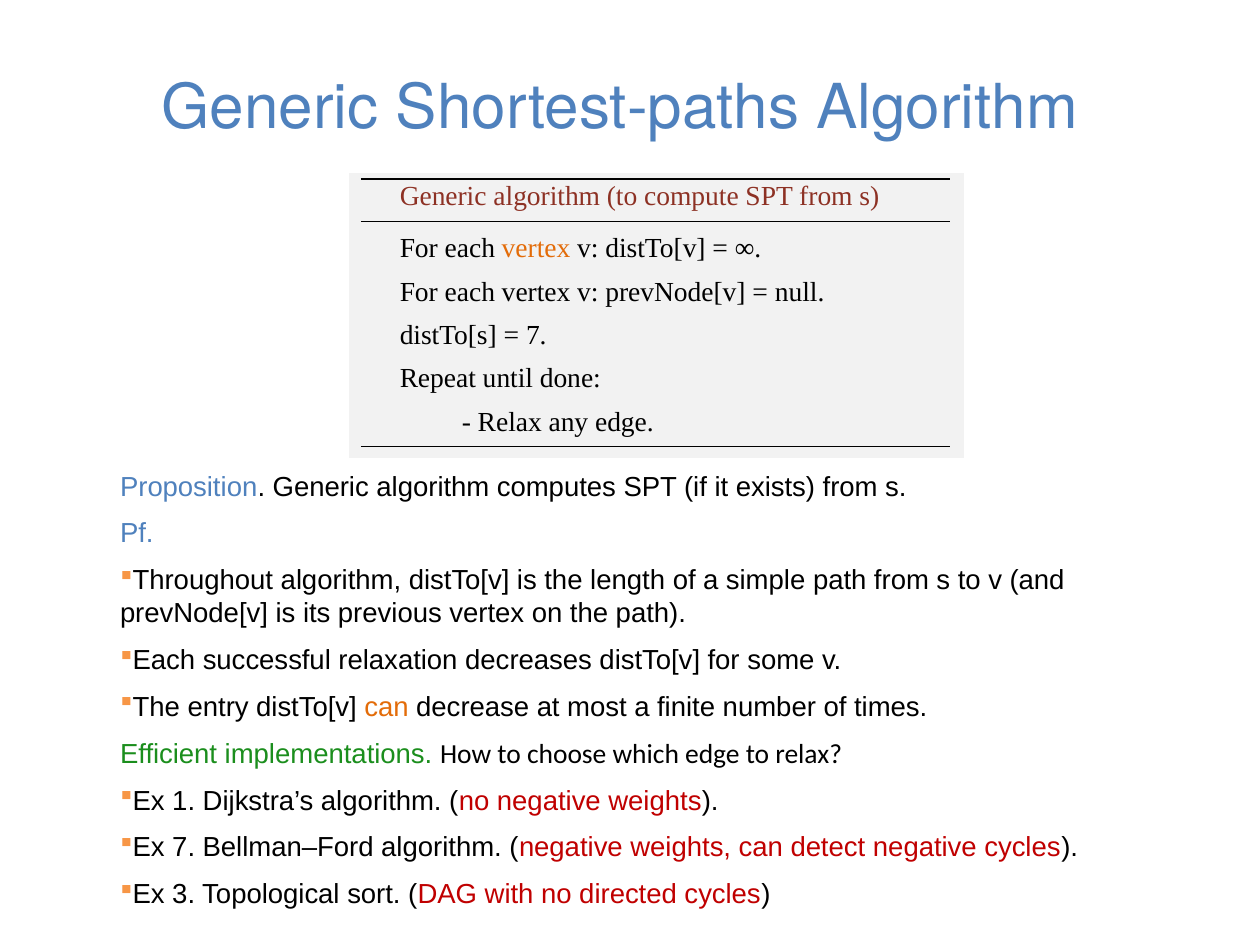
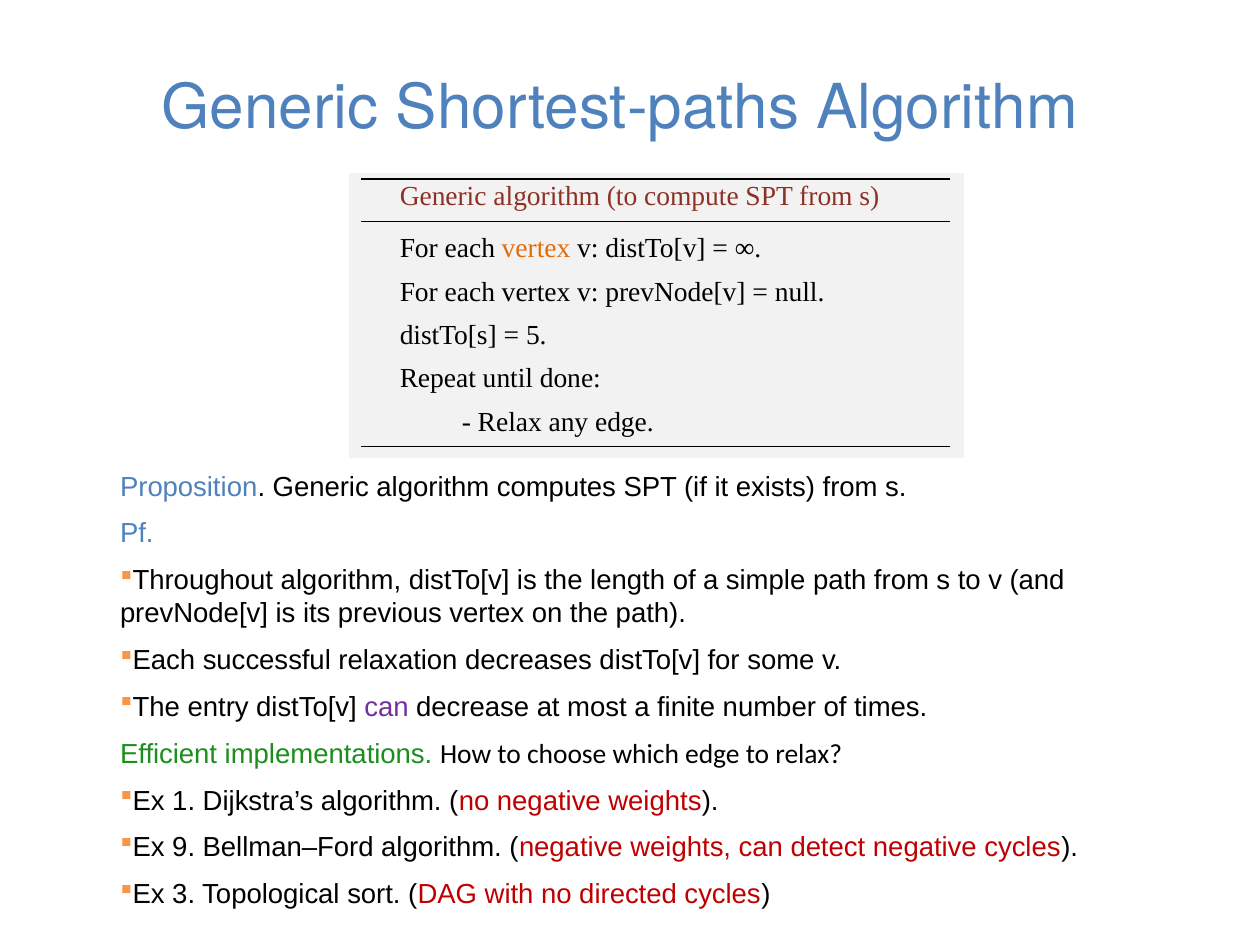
7 at (536, 335): 7 -> 5
can at (387, 707) colour: orange -> purple
7 at (184, 848): 7 -> 9
